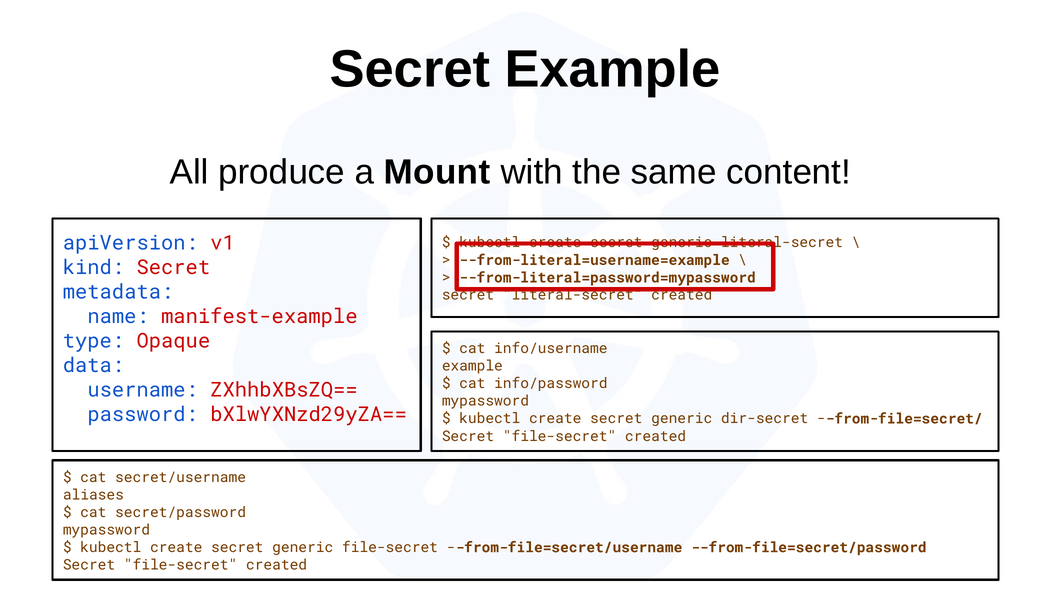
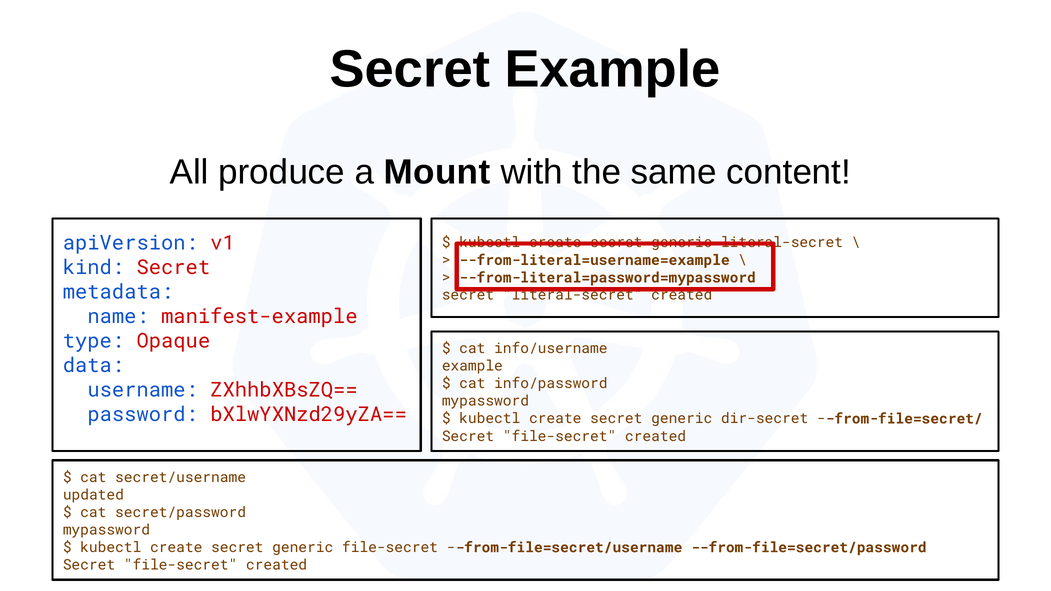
aliases: aliases -> updated
